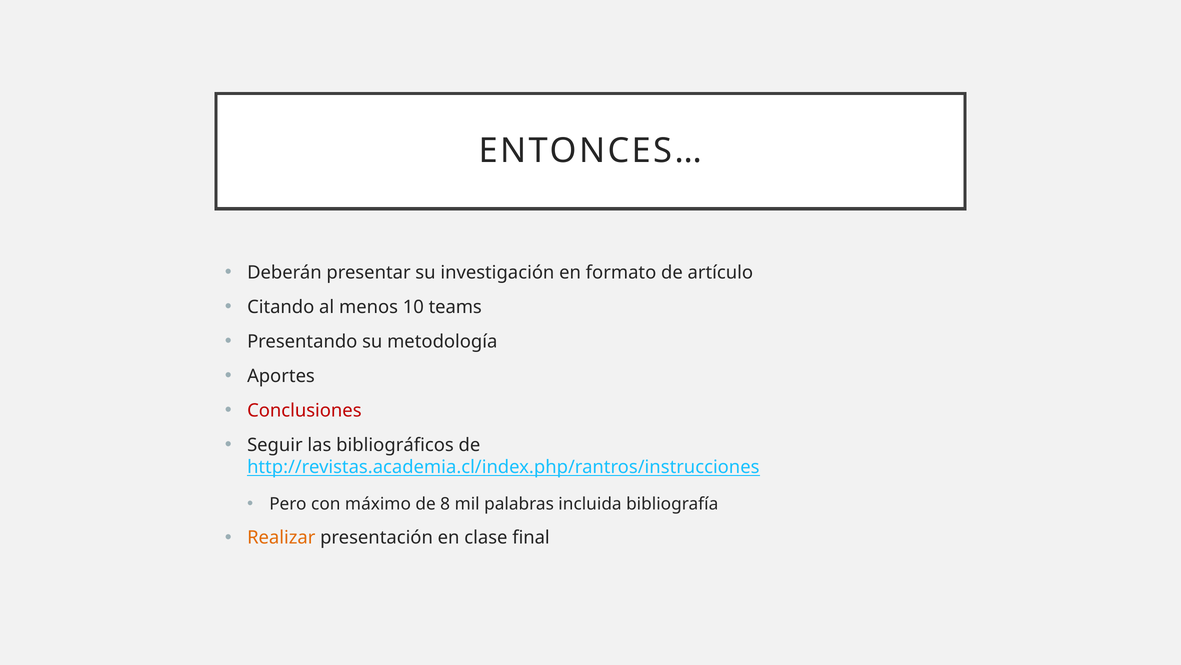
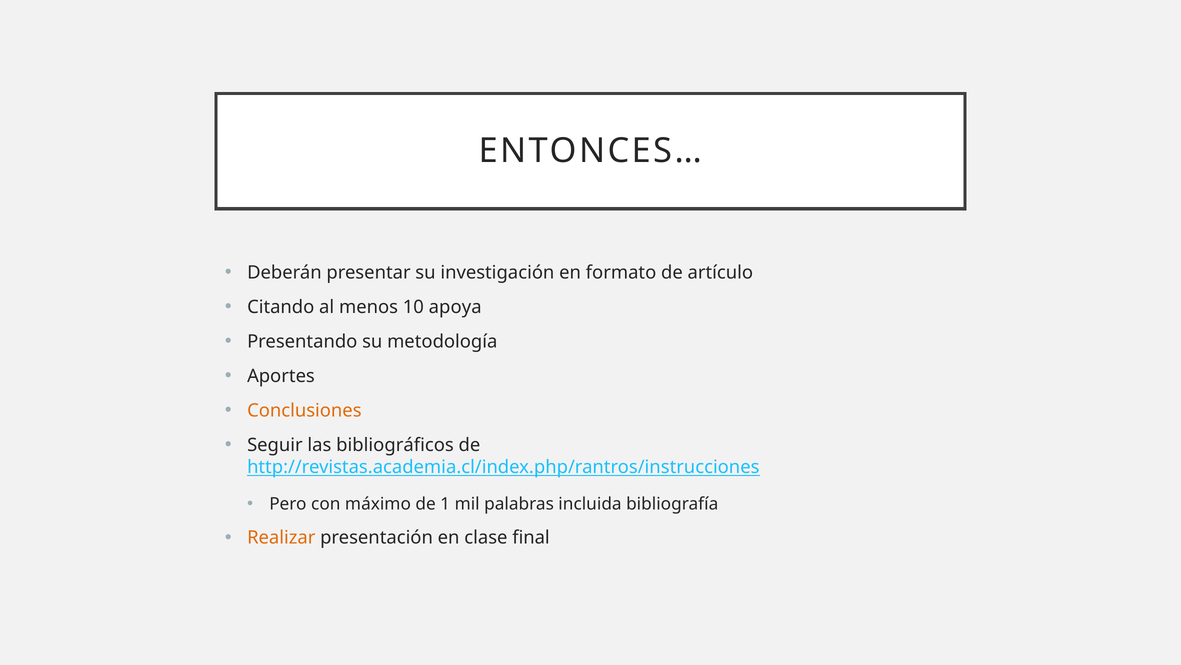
teams: teams -> apoya
Conclusiones colour: red -> orange
8: 8 -> 1
